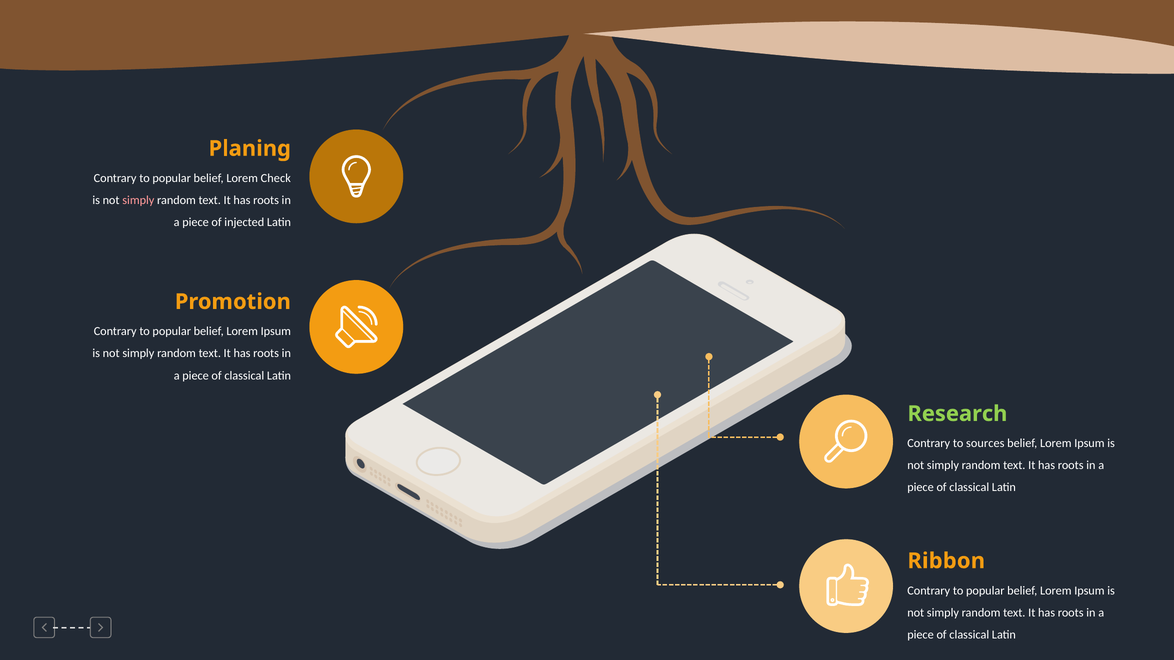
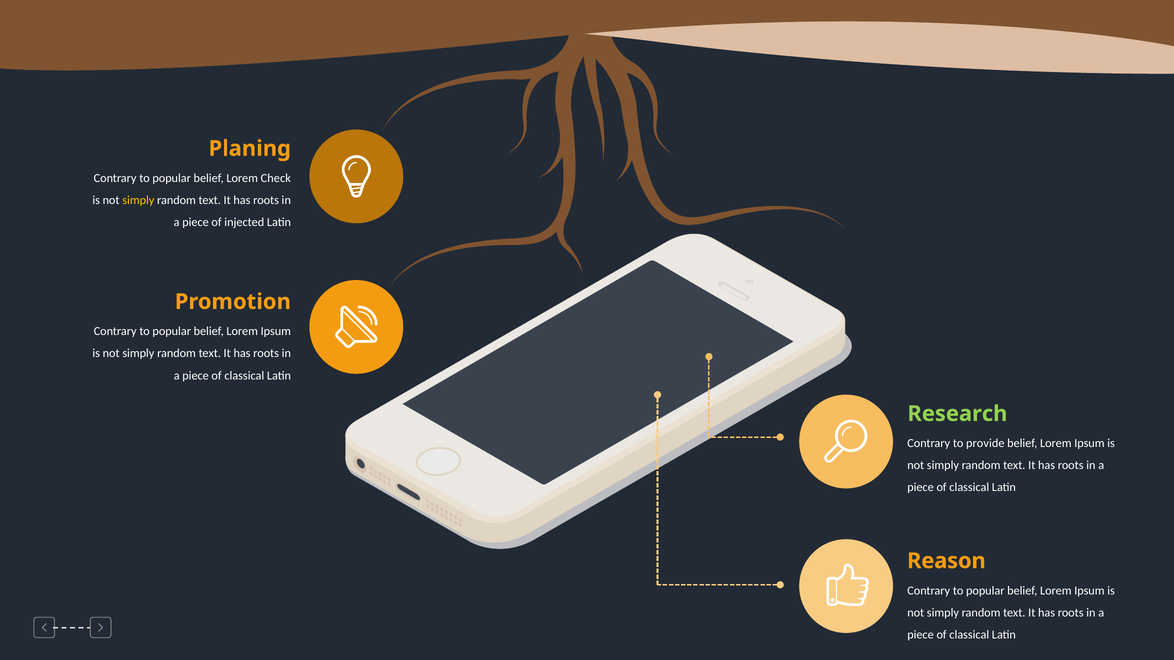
simply at (138, 200) colour: pink -> yellow
sources: sources -> provide
Ribbon: Ribbon -> Reason
